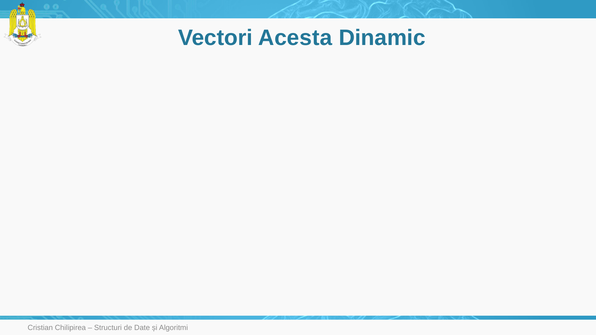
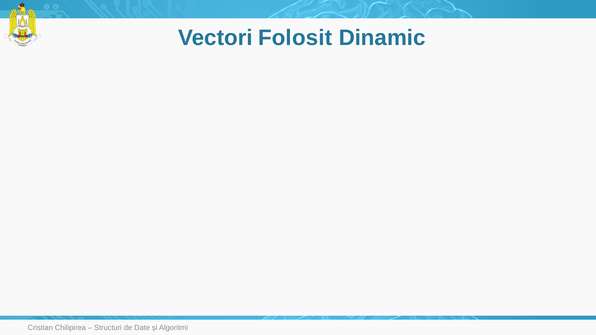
Acesta: Acesta -> Folosit
